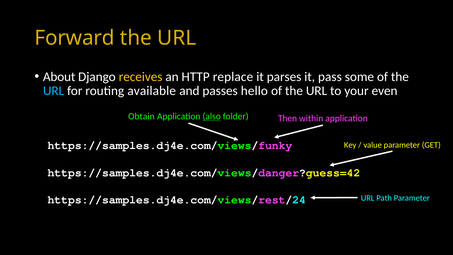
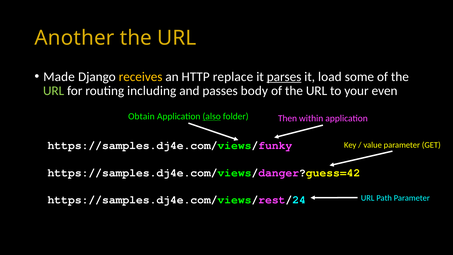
Forward: Forward -> Another
About: About -> Made
parses underline: none -> present
pass: pass -> load
URL at (54, 91) colour: light blue -> light green
available: available -> including
hello: hello -> body
